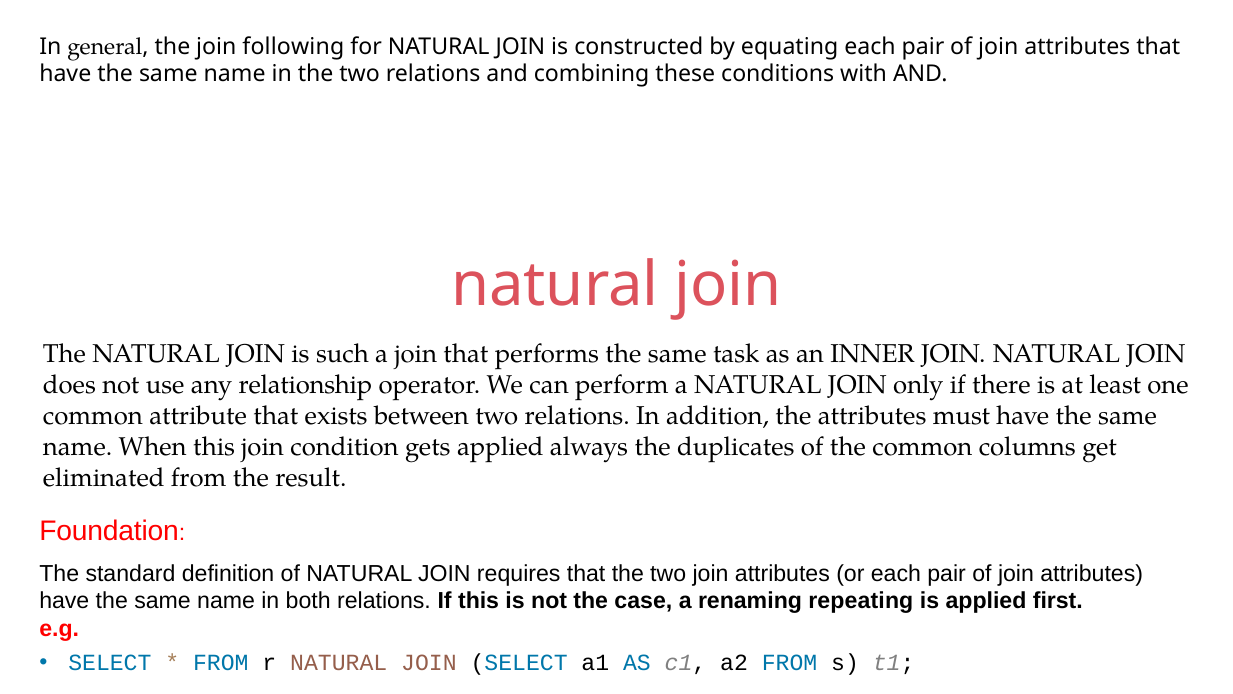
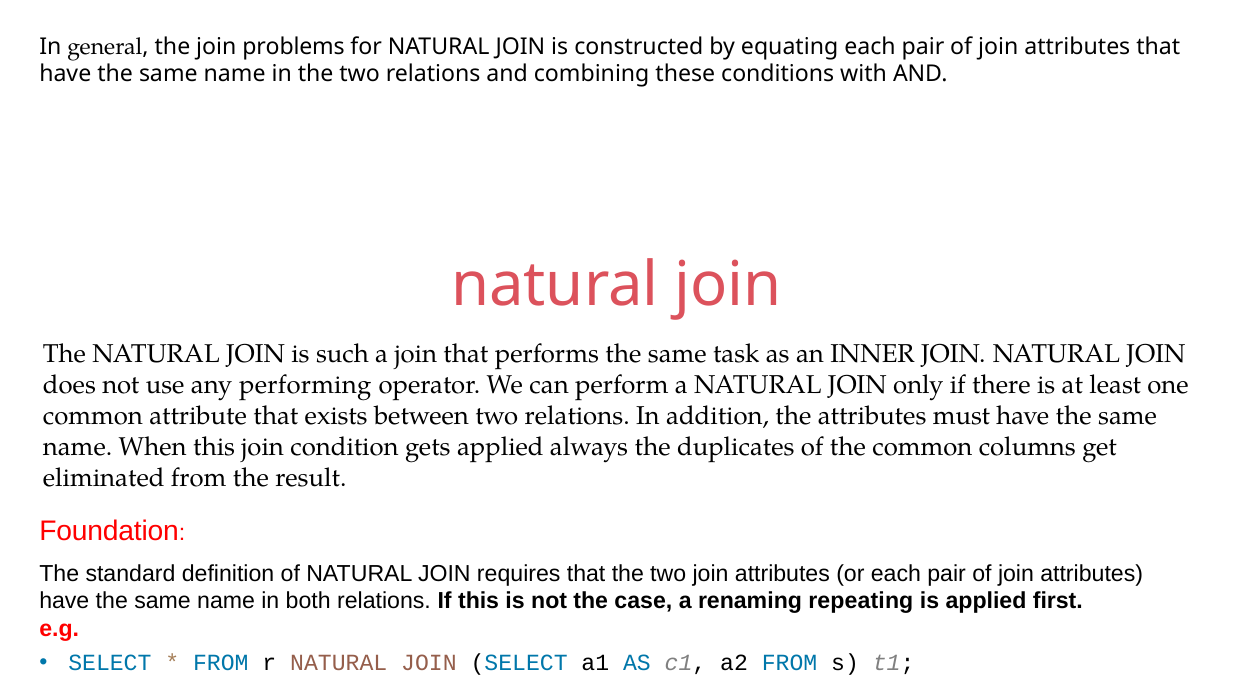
following: following -> problems
relationship: relationship -> performing
